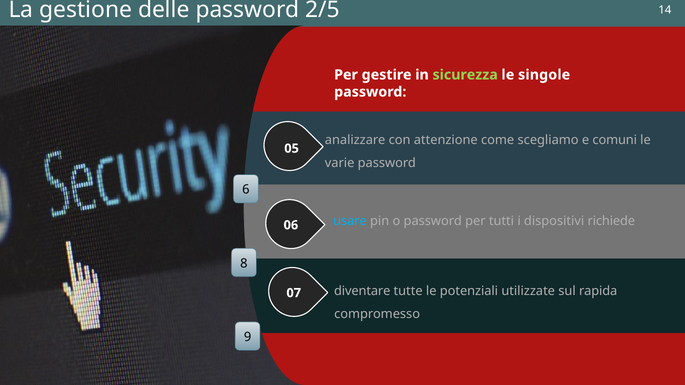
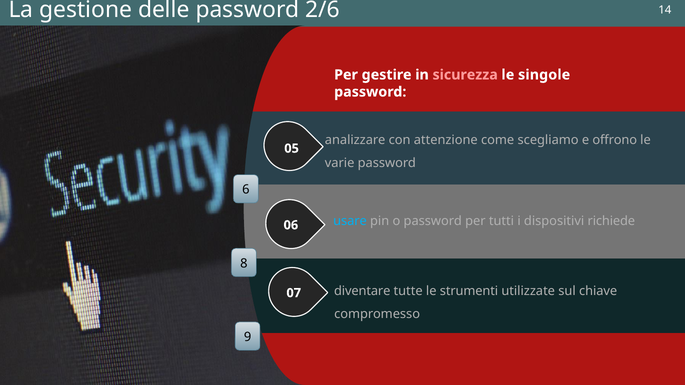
2/5: 2/5 -> 2/6
sicurezza colour: light green -> pink
comuni: comuni -> offrono
potenziali: potenziali -> strumenti
rapida: rapida -> chiave
